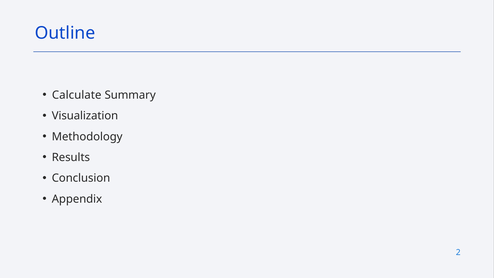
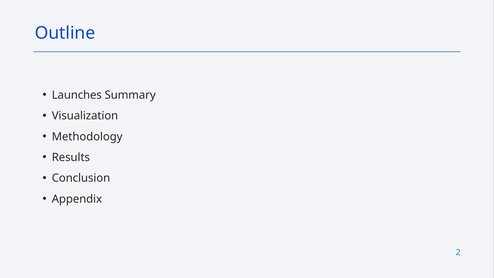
Calculate: Calculate -> Launches
